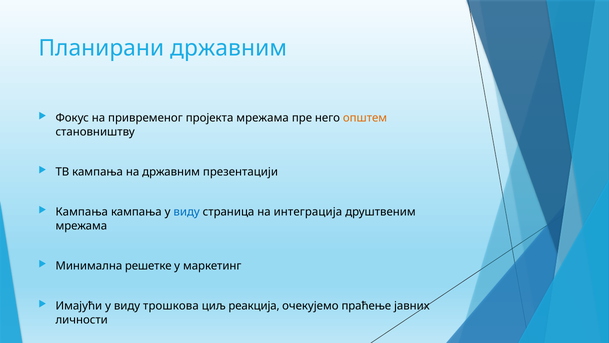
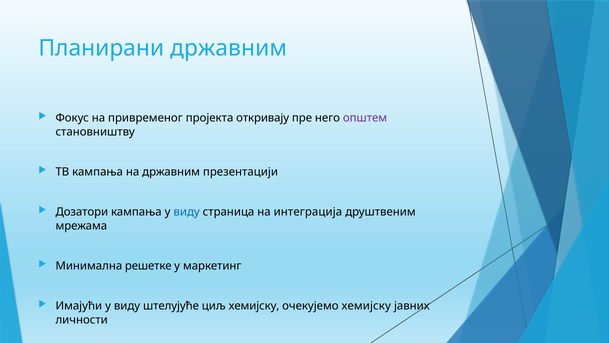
пројекта мрежама: мрежама -> откривају
општем colour: orange -> purple
Кампања at (82, 212): Кампања -> Дозатори
трошкова: трошкова -> штелујуће
циљ реакција: реакција -> хемијску
очекујемо праћење: праћење -> хемијску
